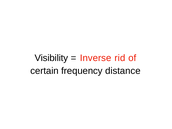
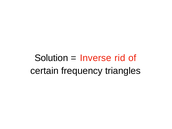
Visibility: Visibility -> Solution
distance: distance -> triangles
